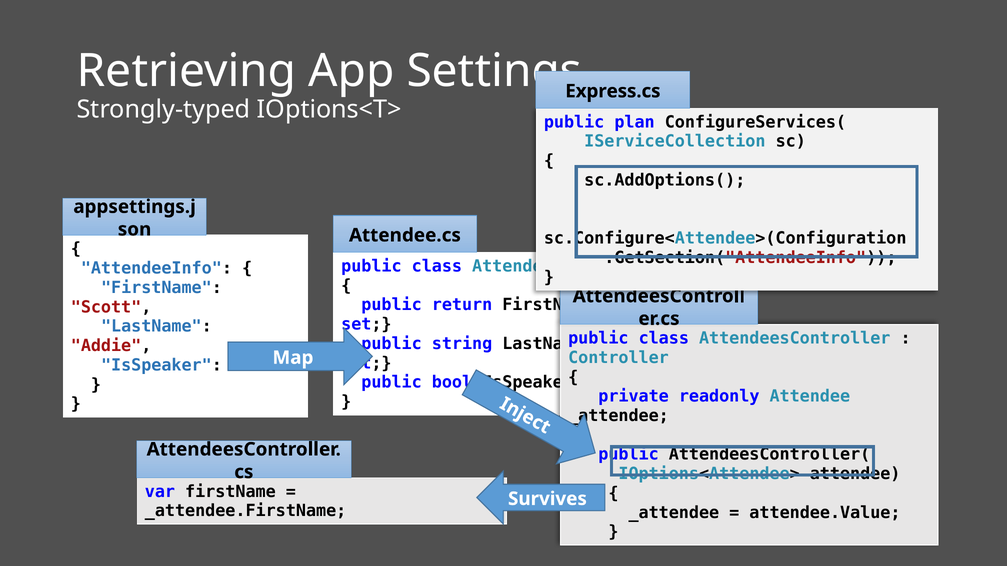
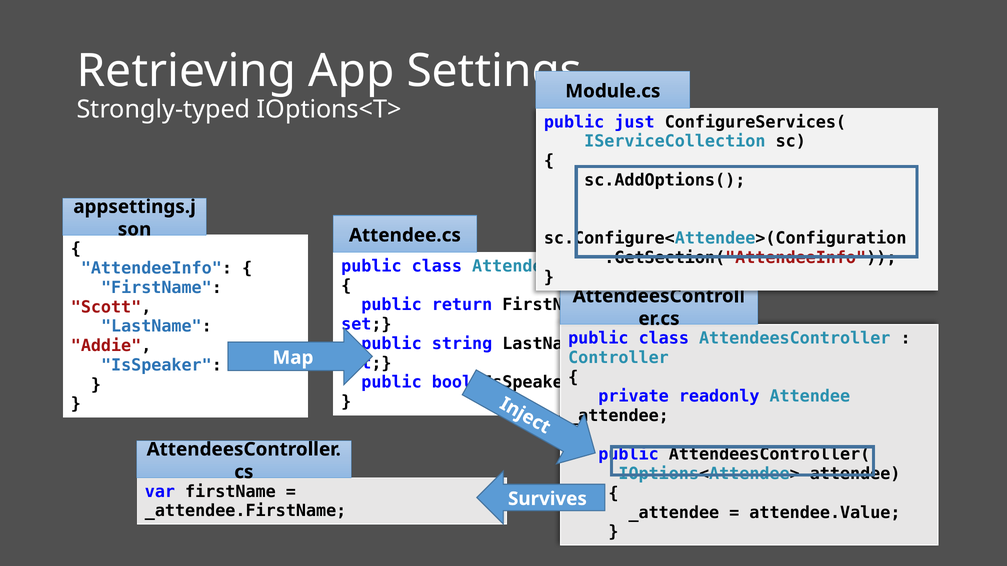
Express.cs: Express.cs -> Module.cs
plan: plan -> just
